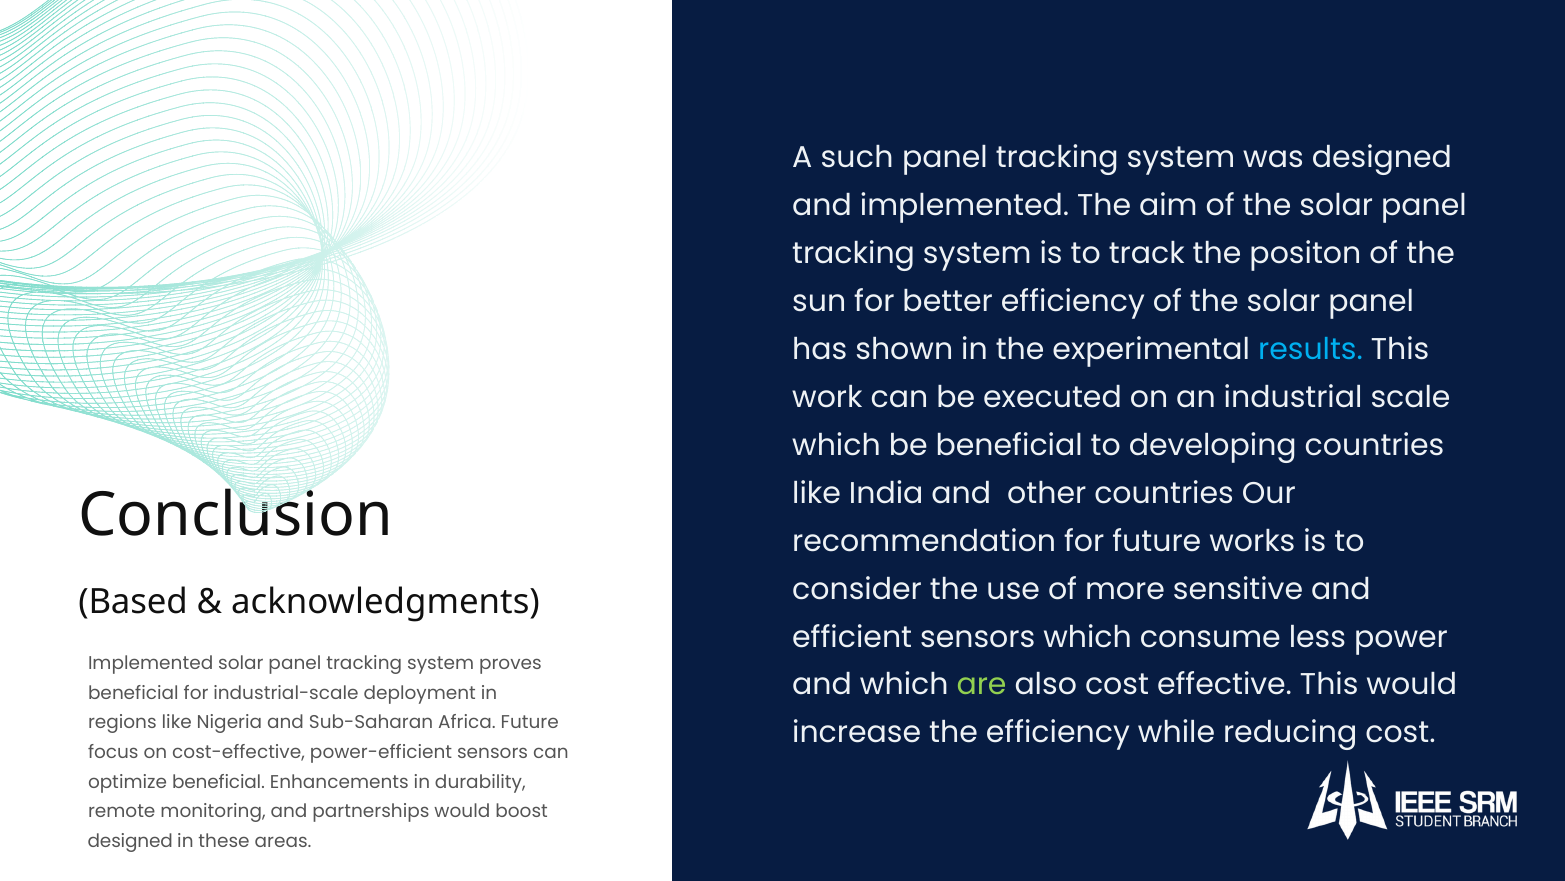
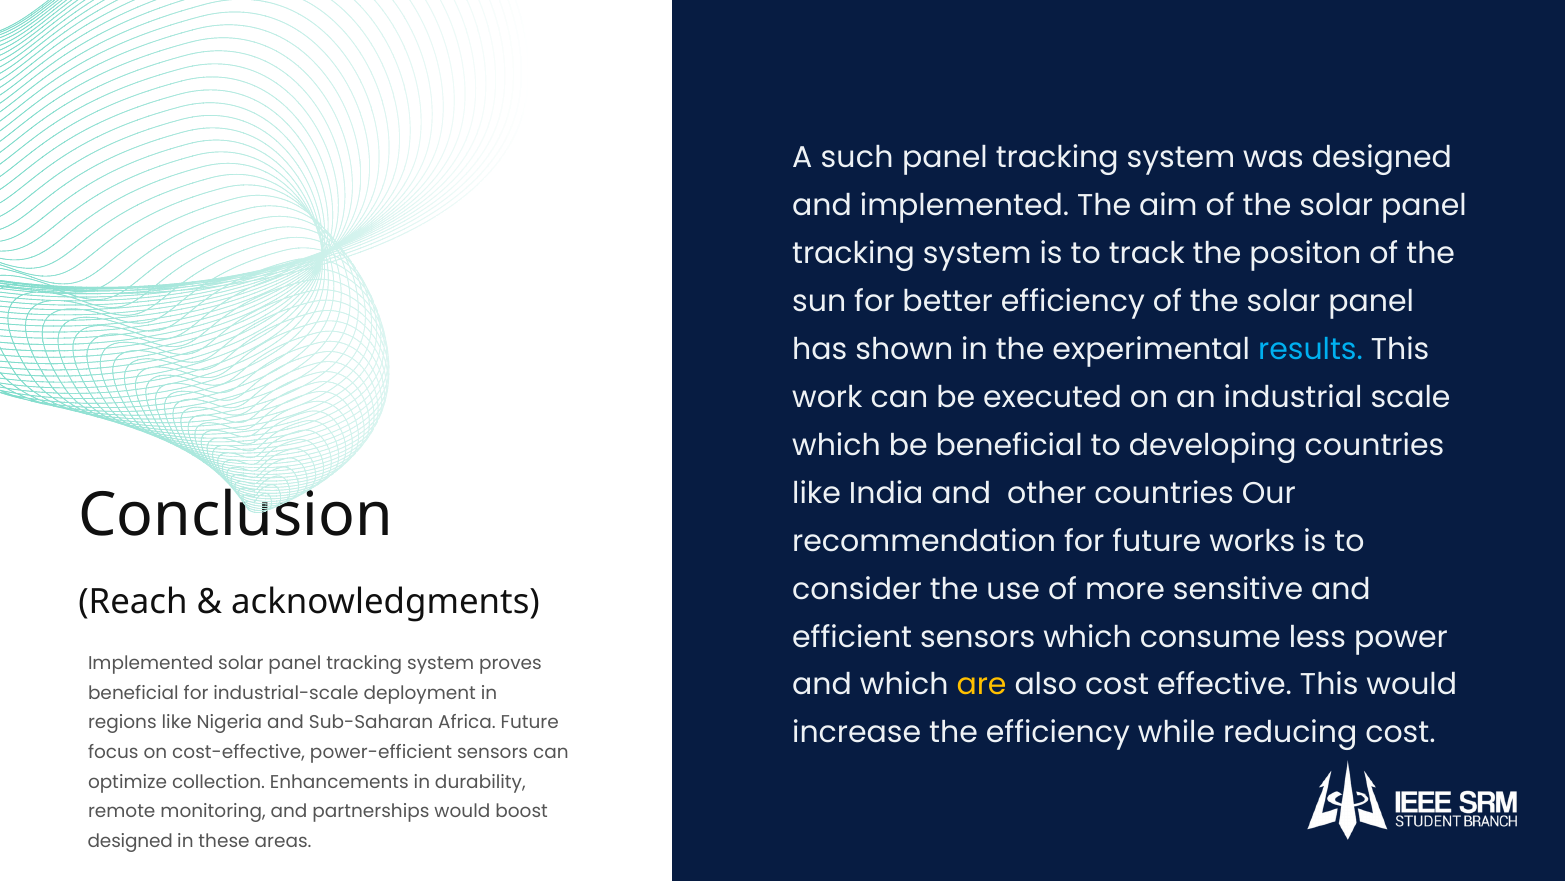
Based: Based -> Reach
are colour: light green -> yellow
optimize beneficial: beneficial -> collection
